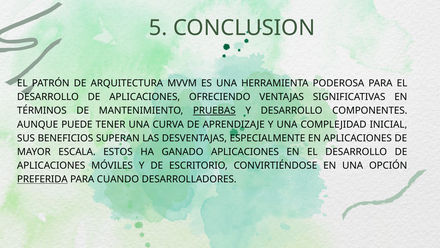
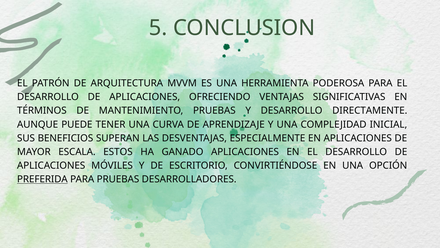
PRUEBAS at (214, 111) underline: present -> none
COMPONENTES: COMPONENTES -> DIRECTAMENTE
PARA CUANDO: CUANDO -> PRUEBAS
